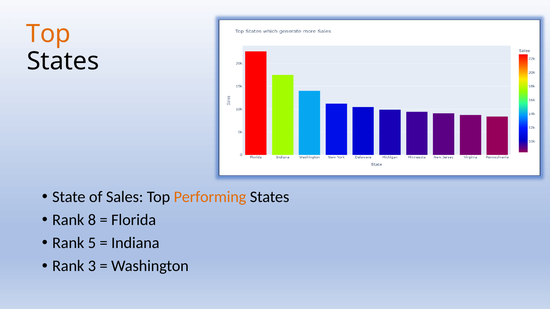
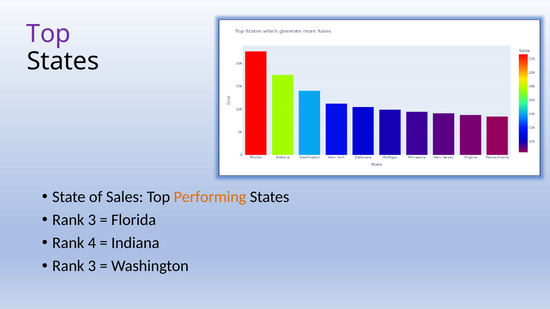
Top at (48, 34) colour: orange -> purple
8 at (92, 220): 8 -> 3
5: 5 -> 4
